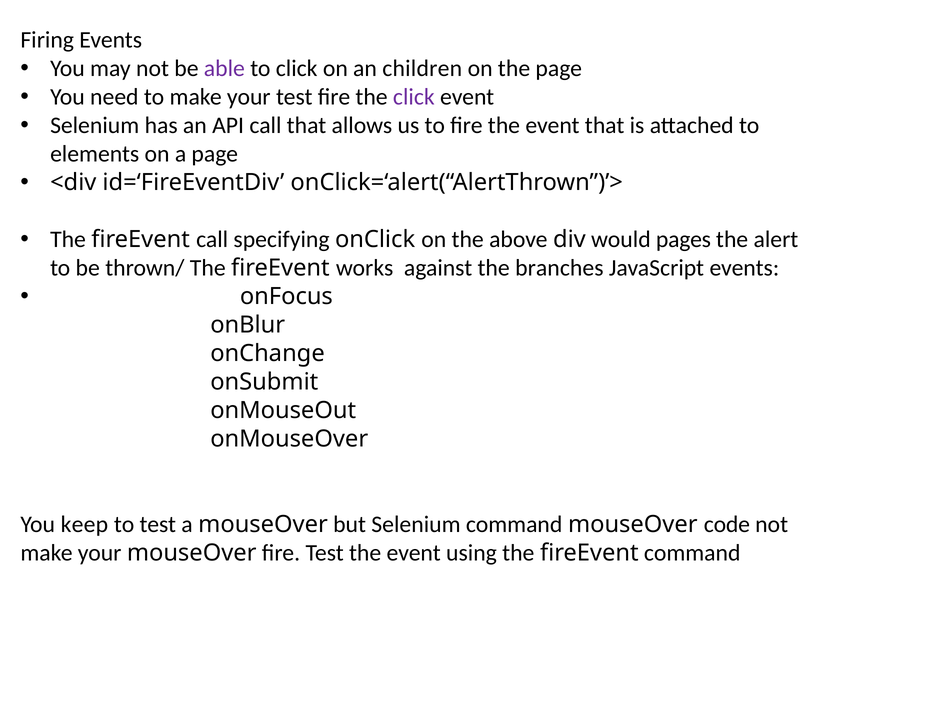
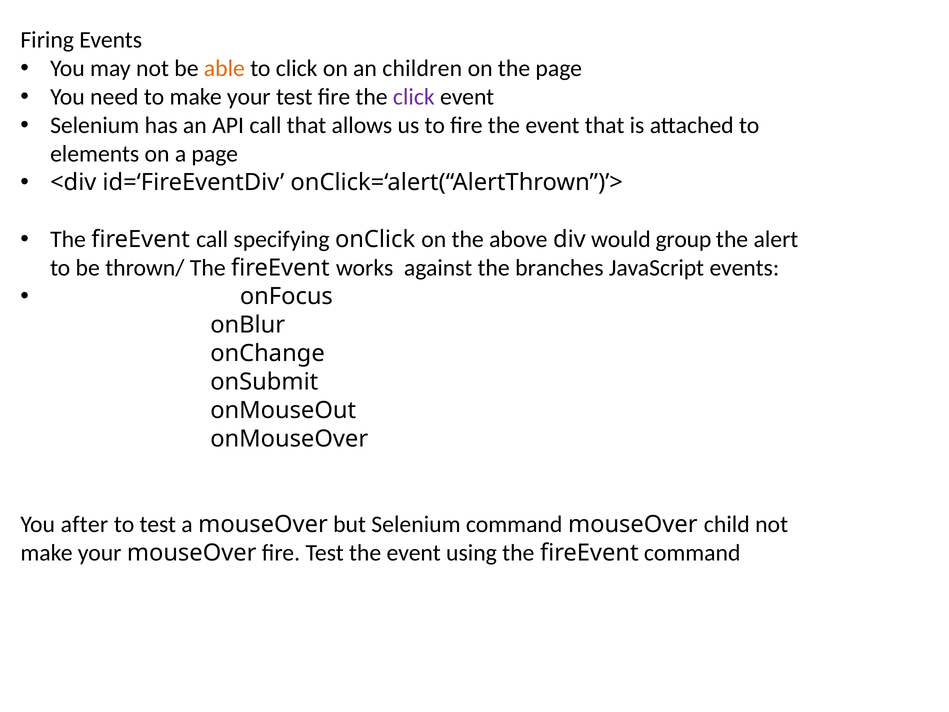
able colour: purple -> orange
pages: pages -> group
keep: keep -> after
code: code -> child
